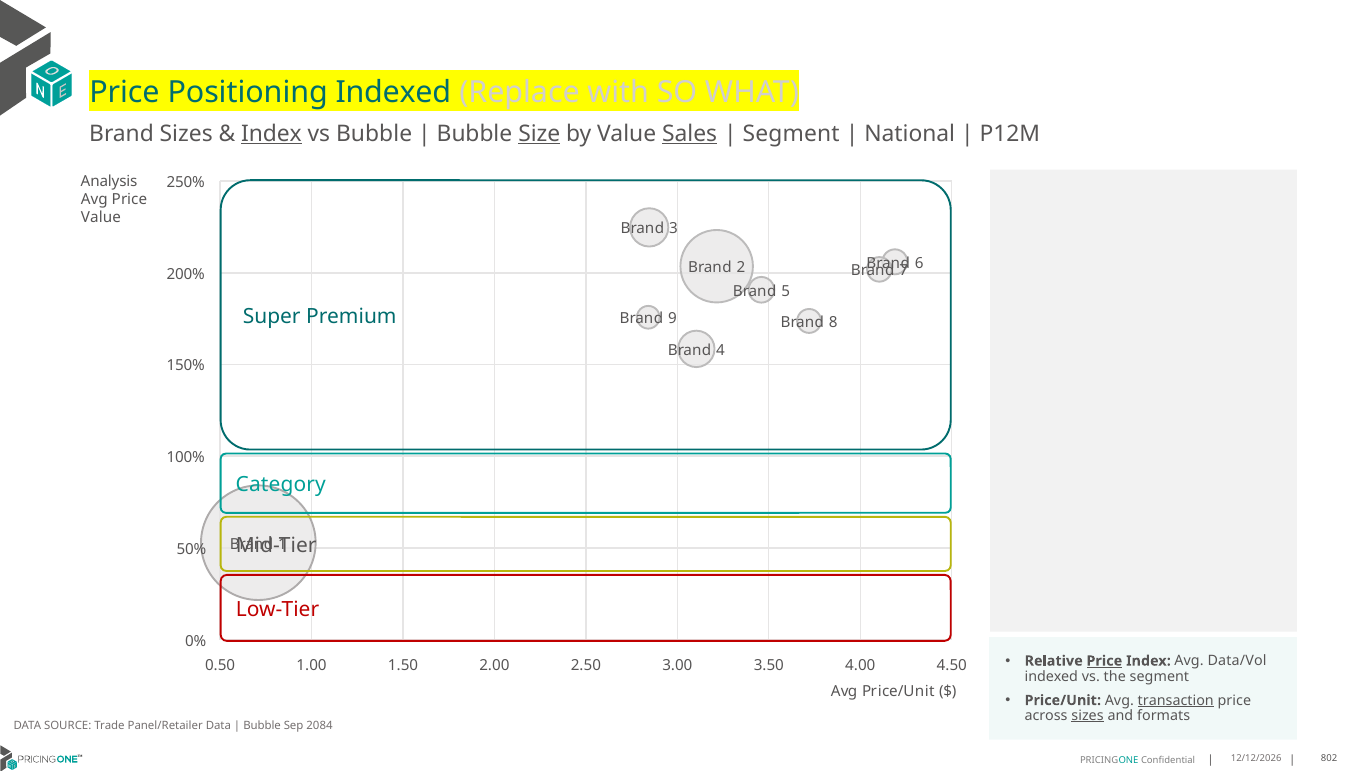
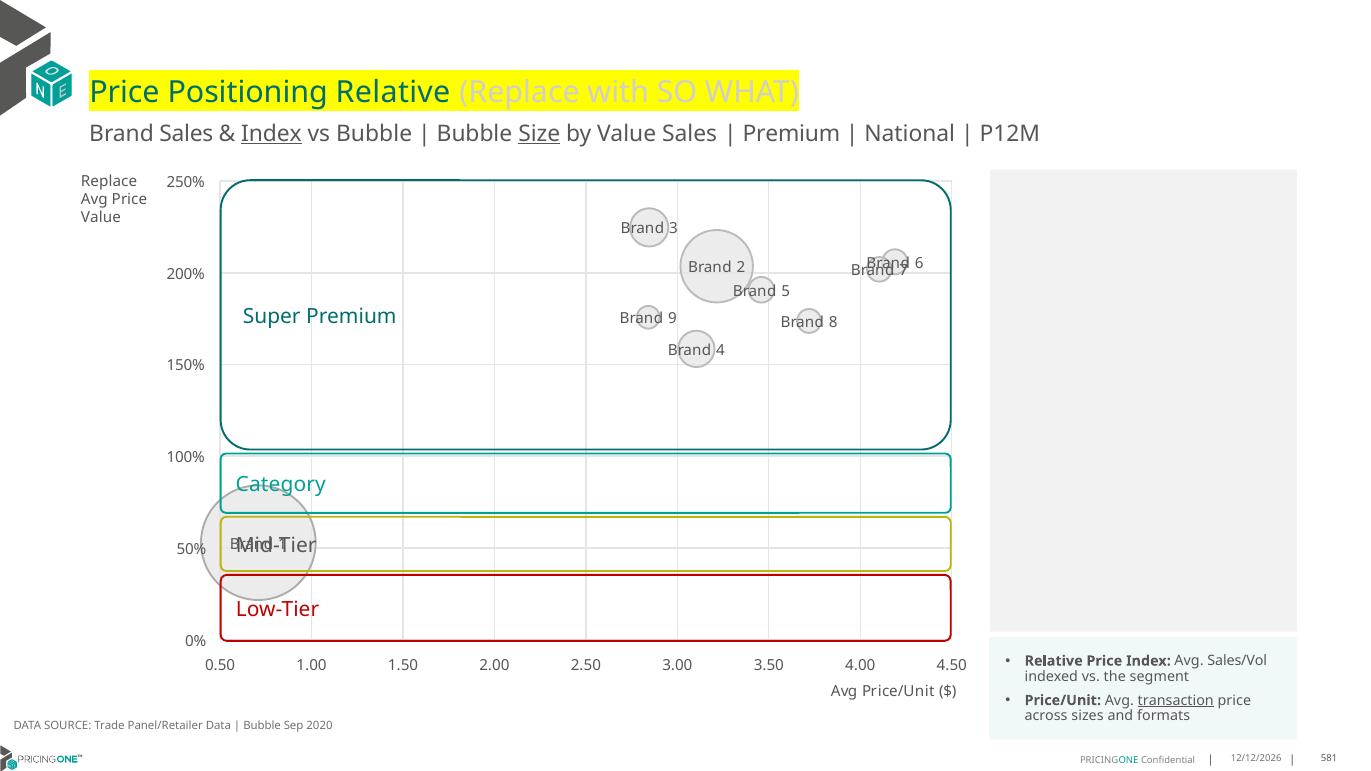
Positioning Indexed: Indexed -> Relative
Brand Sizes: Sizes -> Sales
Sales at (690, 134) underline: present -> none
Segment at (791, 134): Segment -> Premium
Analysis at (109, 181): Analysis -> Replace
Price at (1104, 661) underline: present -> none
Data/Vol: Data/Vol -> Sales/Vol
sizes at (1088, 716) underline: present -> none
2084: 2084 -> 2020
802: 802 -> 581
